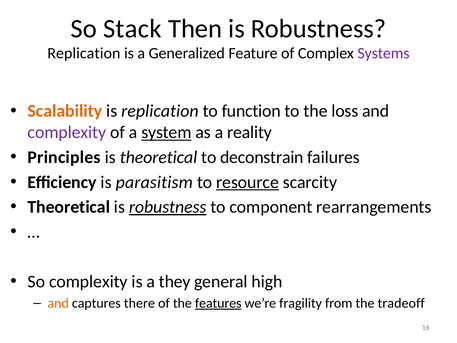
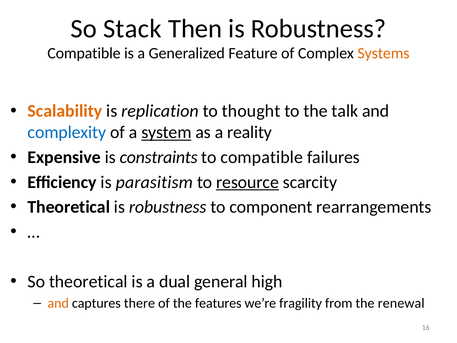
Replication at (84, 53): Replication -> Compatible
Systems colour: purple -> orange
function: function -> thought
loss: loss -> talk
complexity at (67, 132) colour: purple -> blue
Principles: Principles -> Expensive
is theoretical: theoretical -> constraints
to deconstrain: deconstrain -> compatible
robustness at (168, 207) underline: present -> none
So complexity: complexity -> theoretical
they: they -> dual
features underline: present -> none
tradeoff: tradeoff -> renewal
